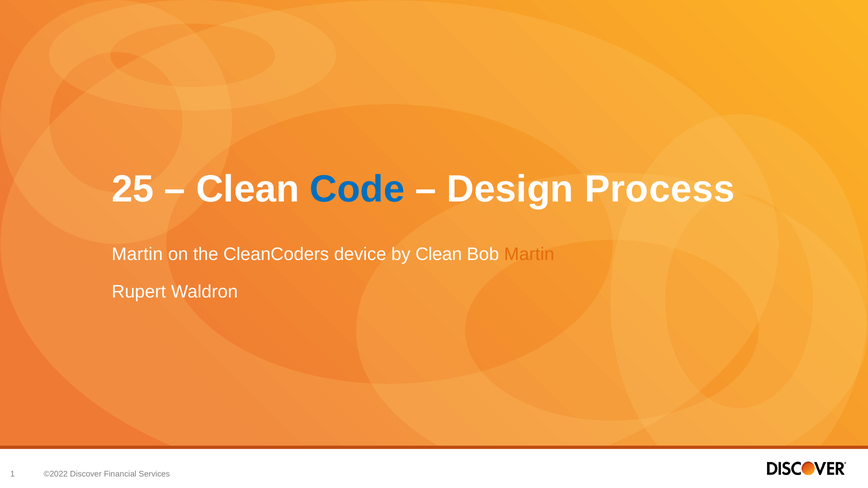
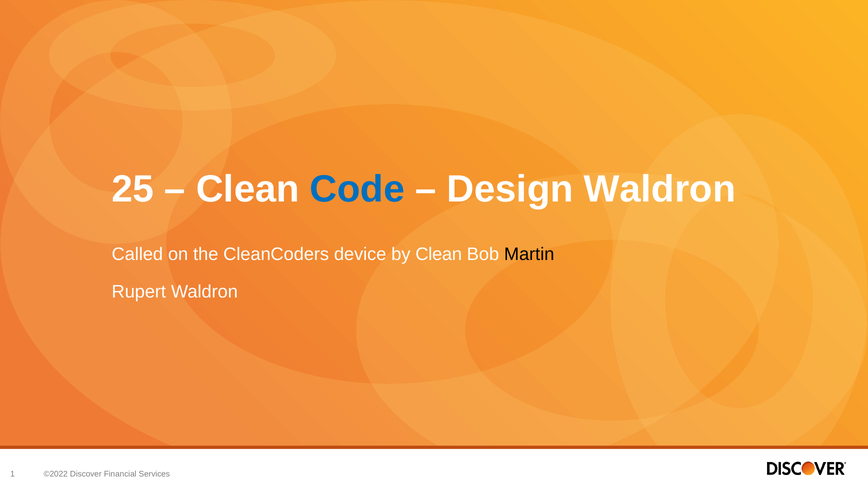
Design Process: Process -> Waldron
Martin at (137, 254): Martin -> Called
Martin at (529, 254) colour: orange -> black
